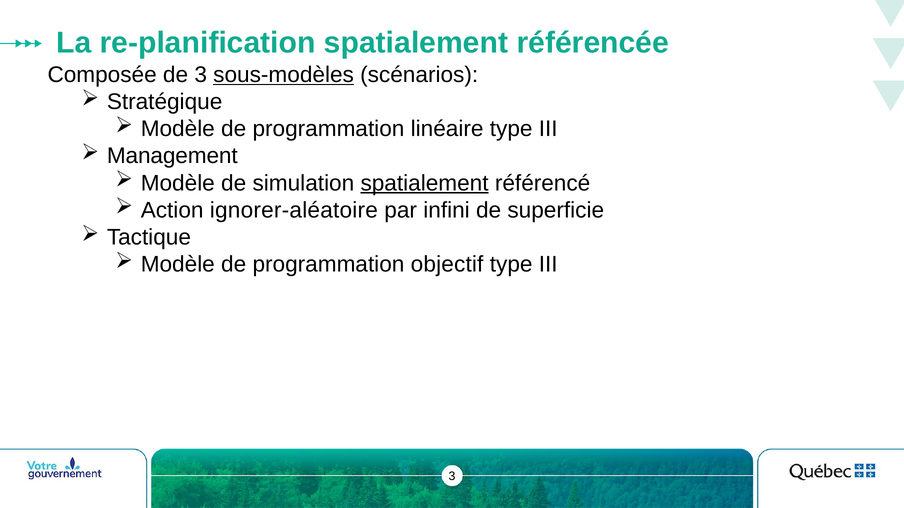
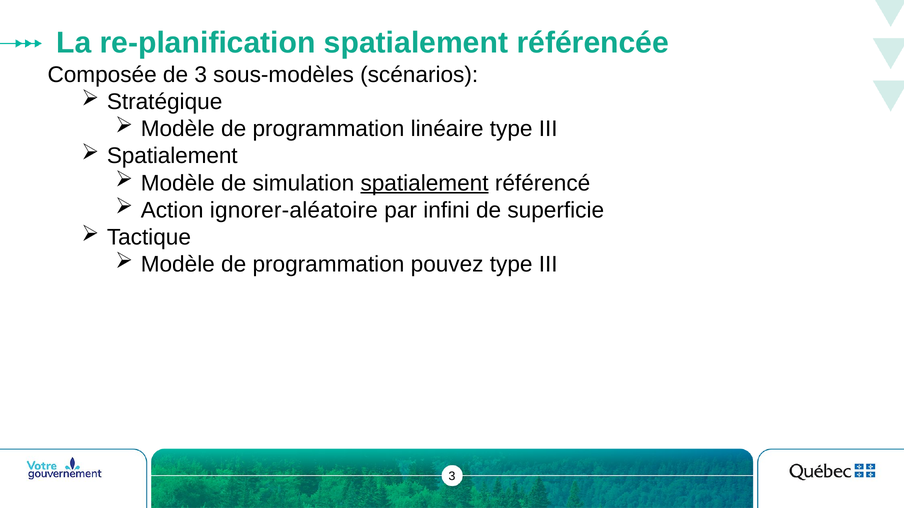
sous-modèles underline: present -> none
Management at (172, 156): Management -> Spatialement
objectif: objectif -> pouvez
